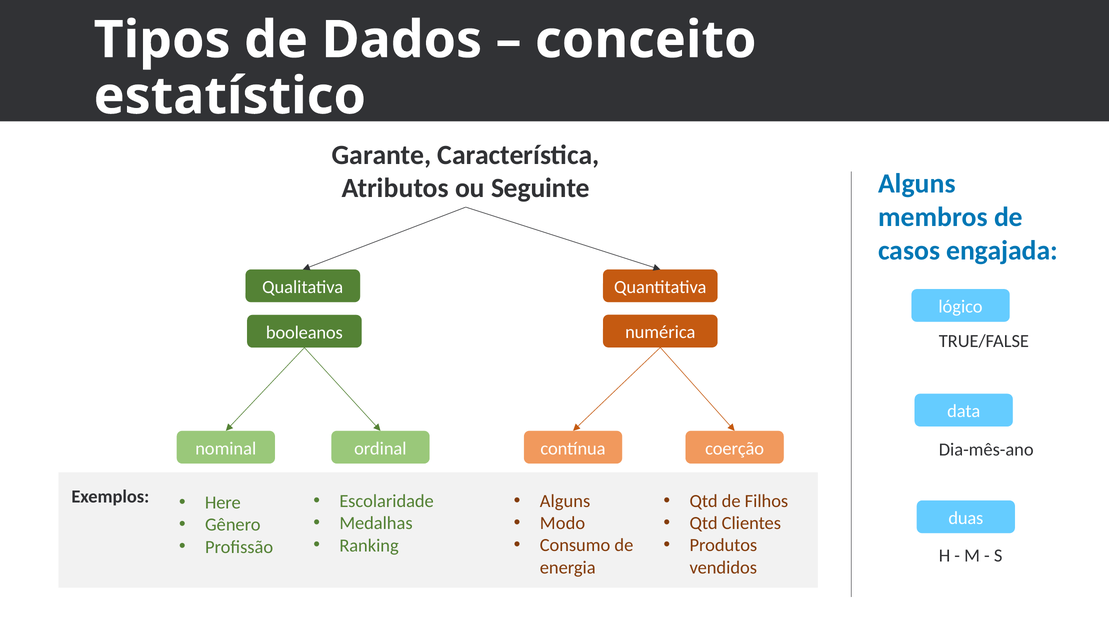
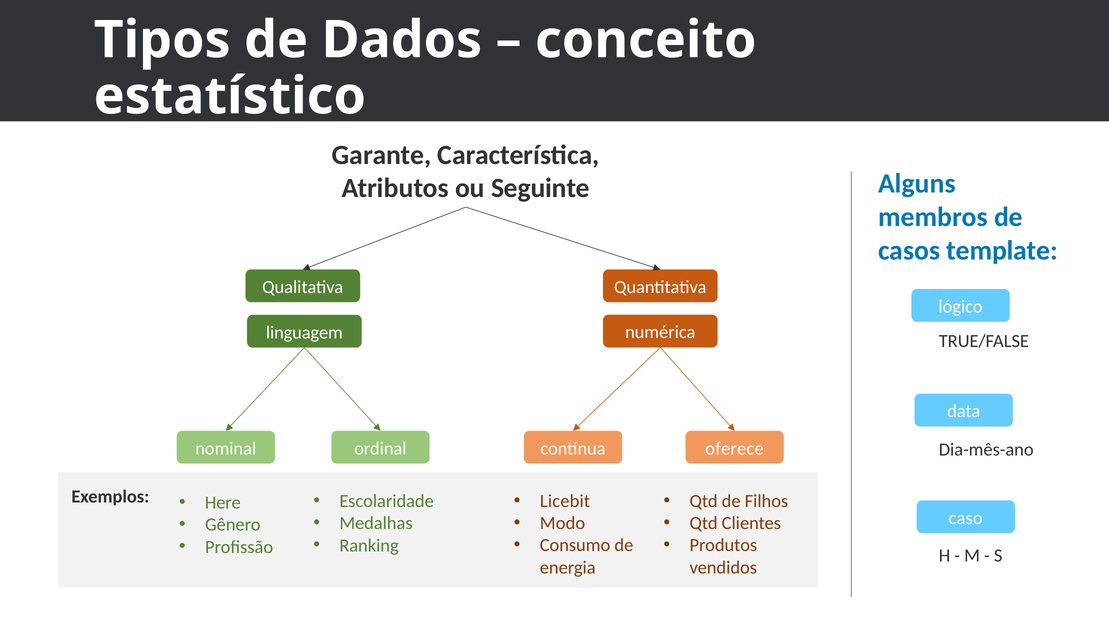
engajada: engajada -> template
booleanos: booleanos -> linguagem
coerção: coerção -> oferece
Alguns at (565, 501): Alguns -> Licebit
duas: duas -> caso
